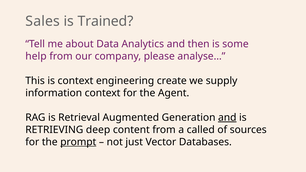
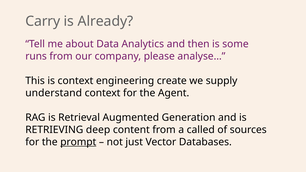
Sales: Sales -> Carry
Trained: Trained -> Already
help: help -> runs
information: information -> understand
and at (227, 118) underline: present -> none
